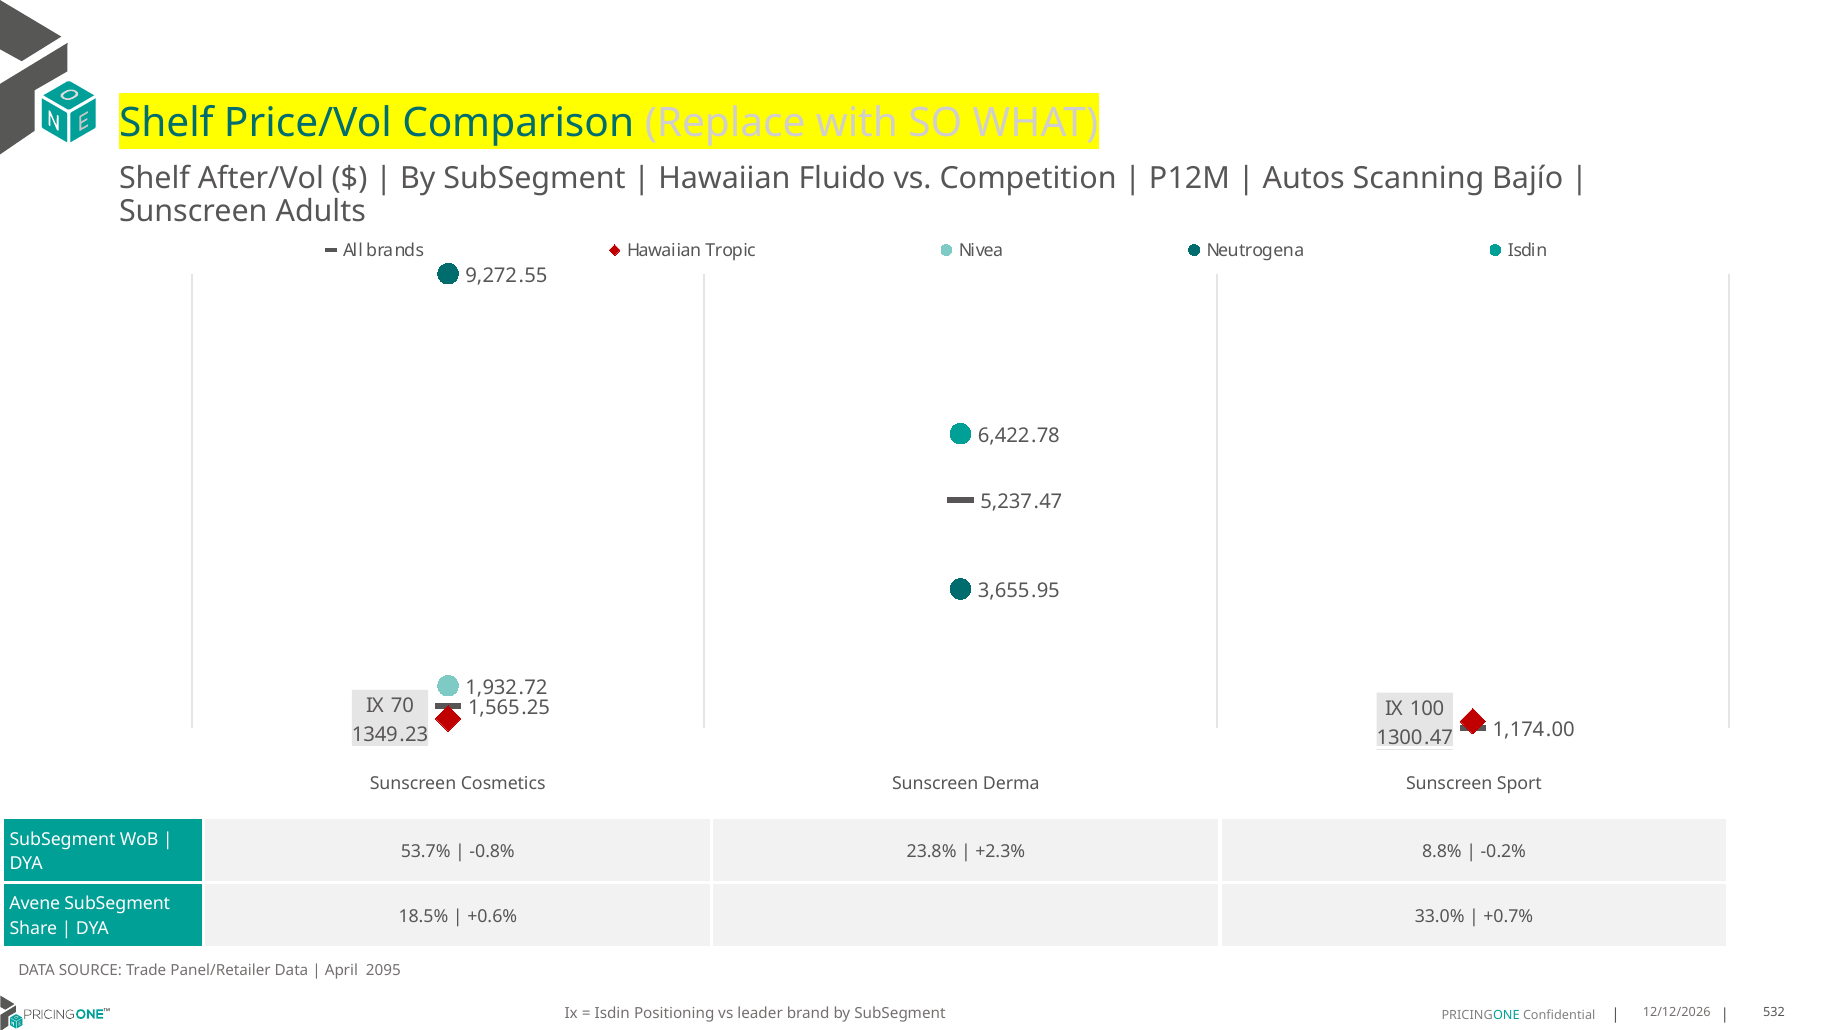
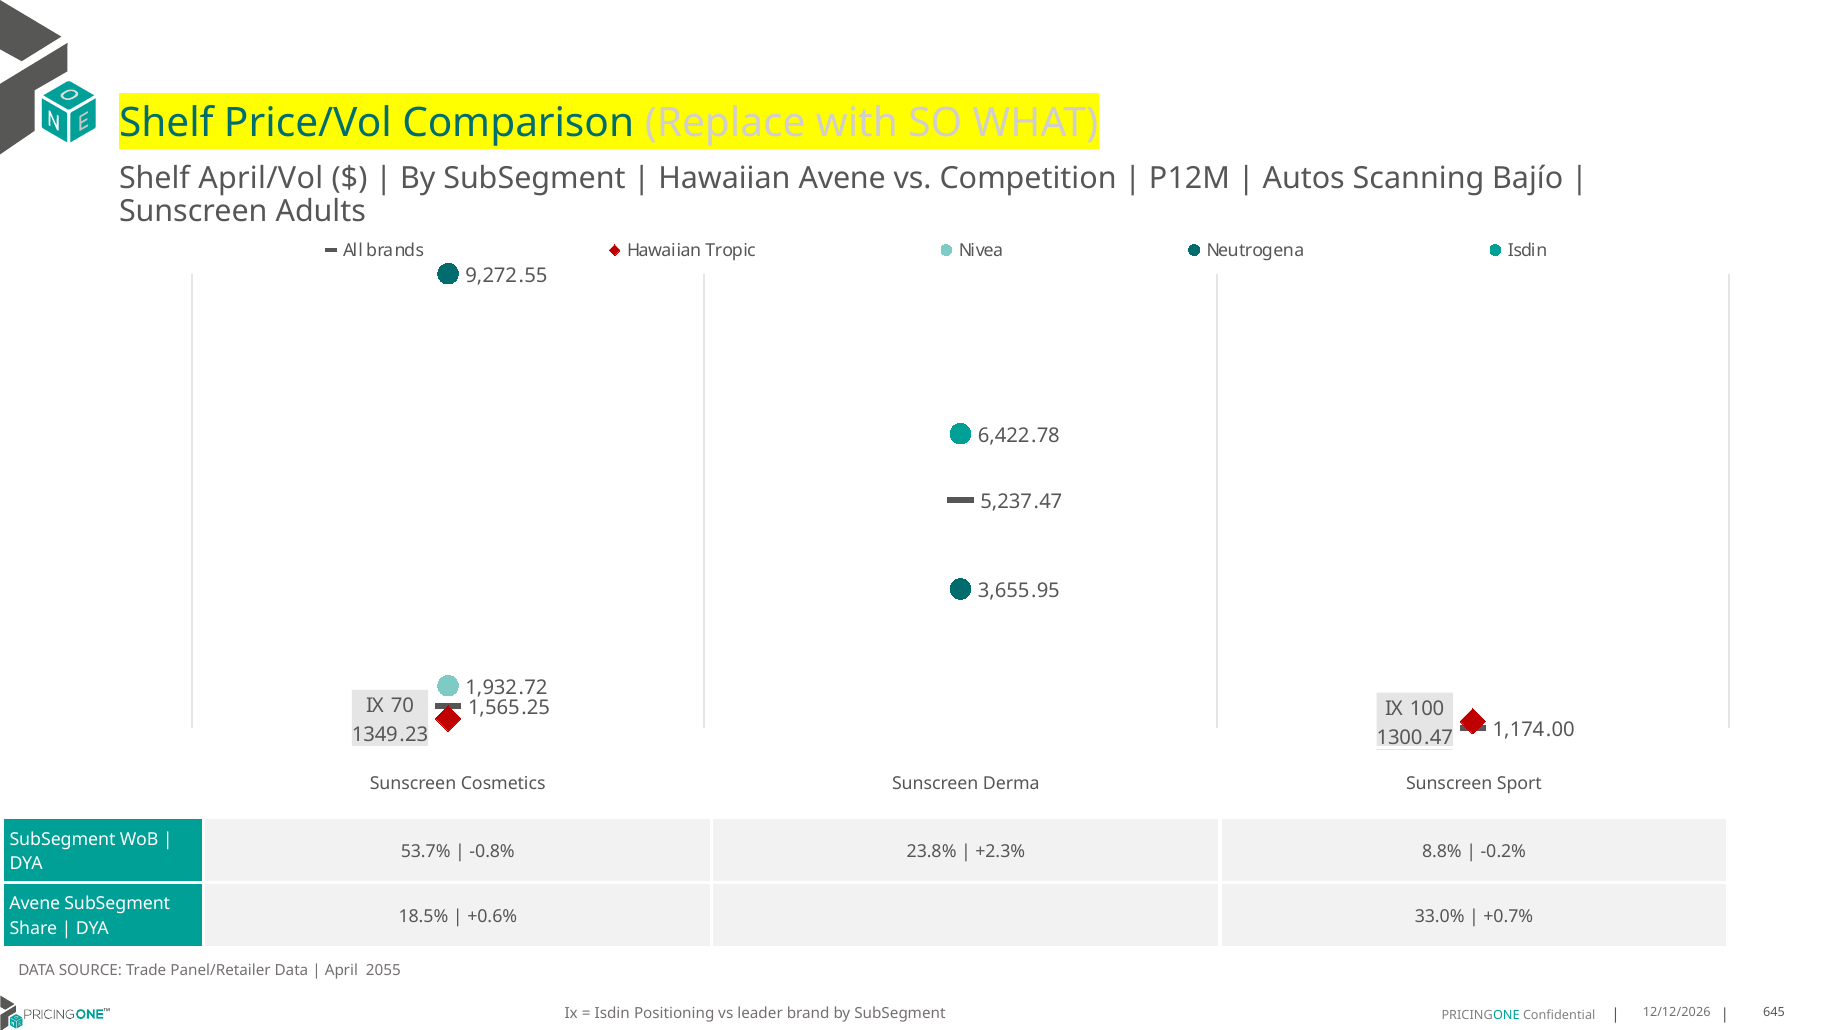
After/Vol: After/Vol -> April/Vol
Hawaiian Fluido: Fluido -> Avene
2095: 2095 -> 2055
532: 532 -> 645
